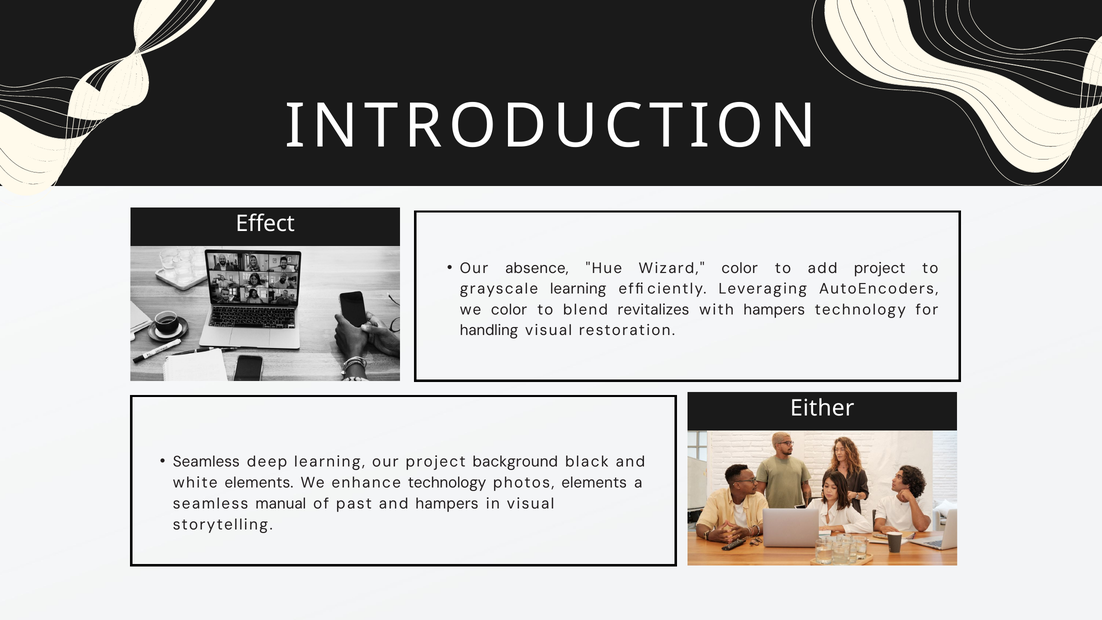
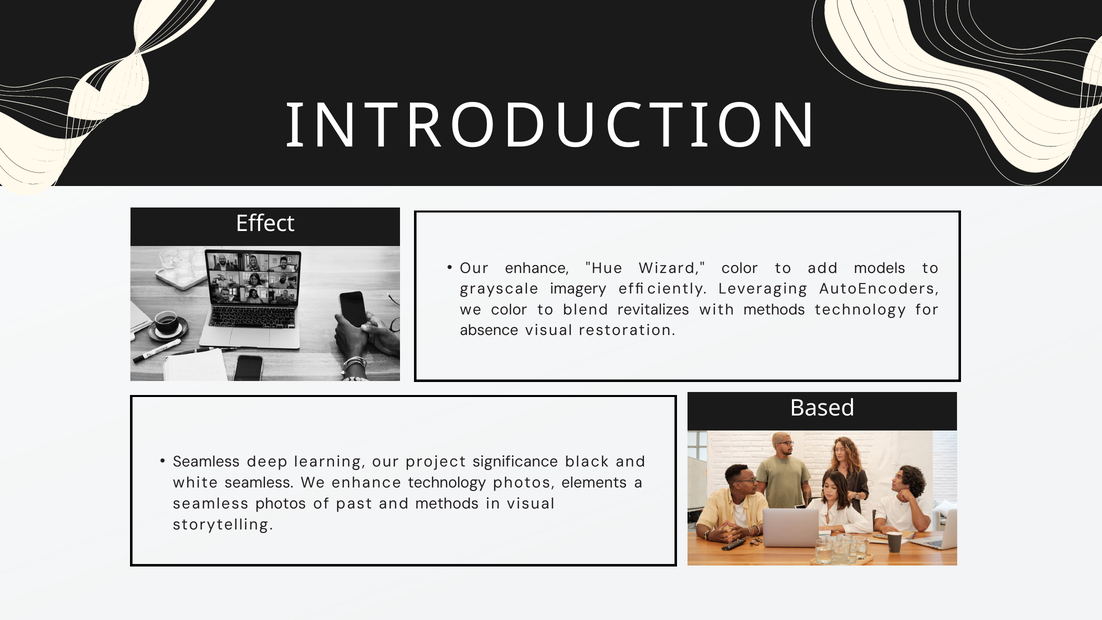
Our absence: absence -> enhance
add project: project -> models
grayscale learning: learning -> imagery
with hampers: hampers -> methods
handling: handling -> absence
Either: Either -> Based
background: background -> significance
white elements: elements -> seamless
seamless manual: manual -> photos
and hampers: hampers -> methods
